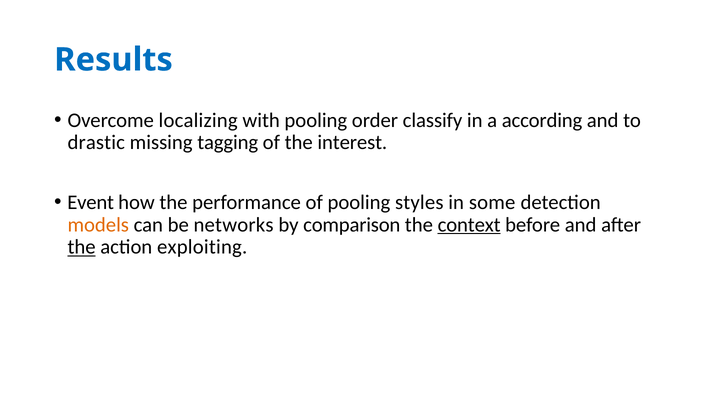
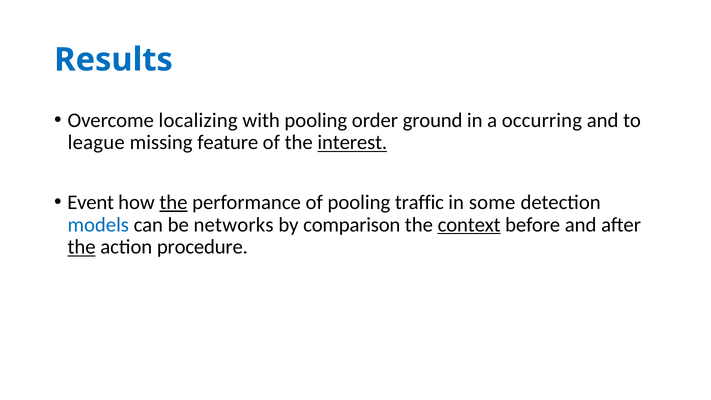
classify: classify -> ground
according: according -> occurring
drastic: drastic -> league
tagging: tagging -> feature
interest underline: none -> present
the at (173, 202) underline: none -> present
styles: styles -> traffic
models colour: orange -> blue
exploiting: exploiting -> procedure
